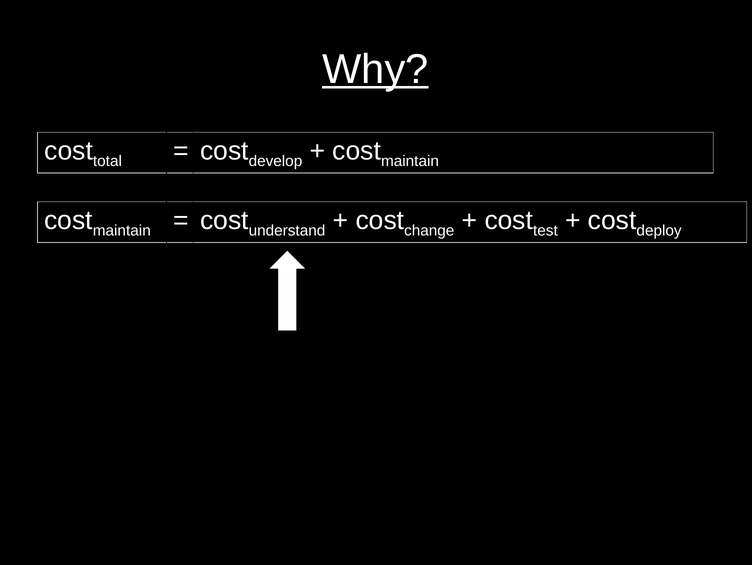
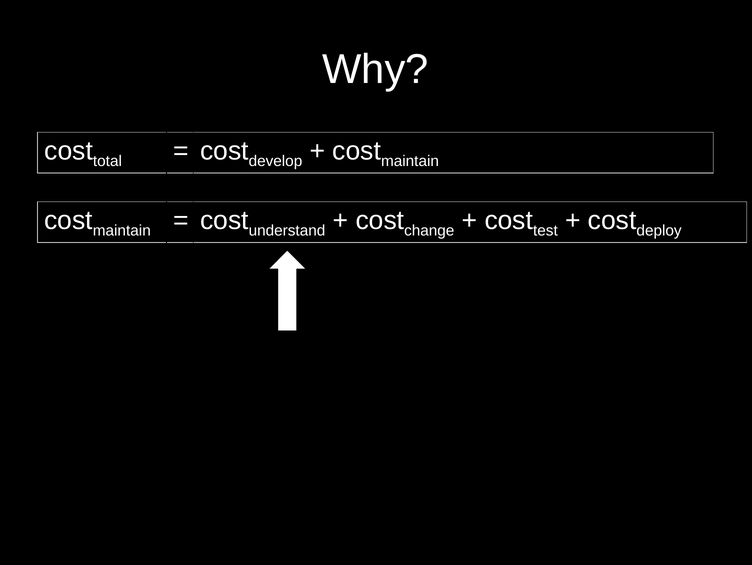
Why underline: present -> none
